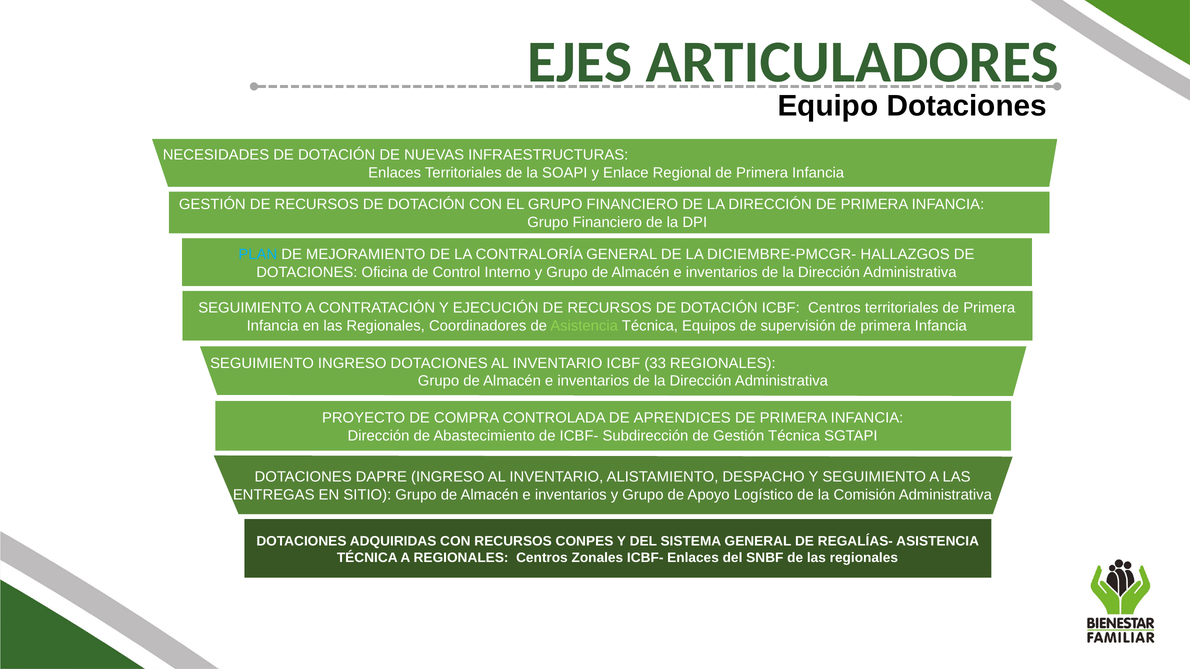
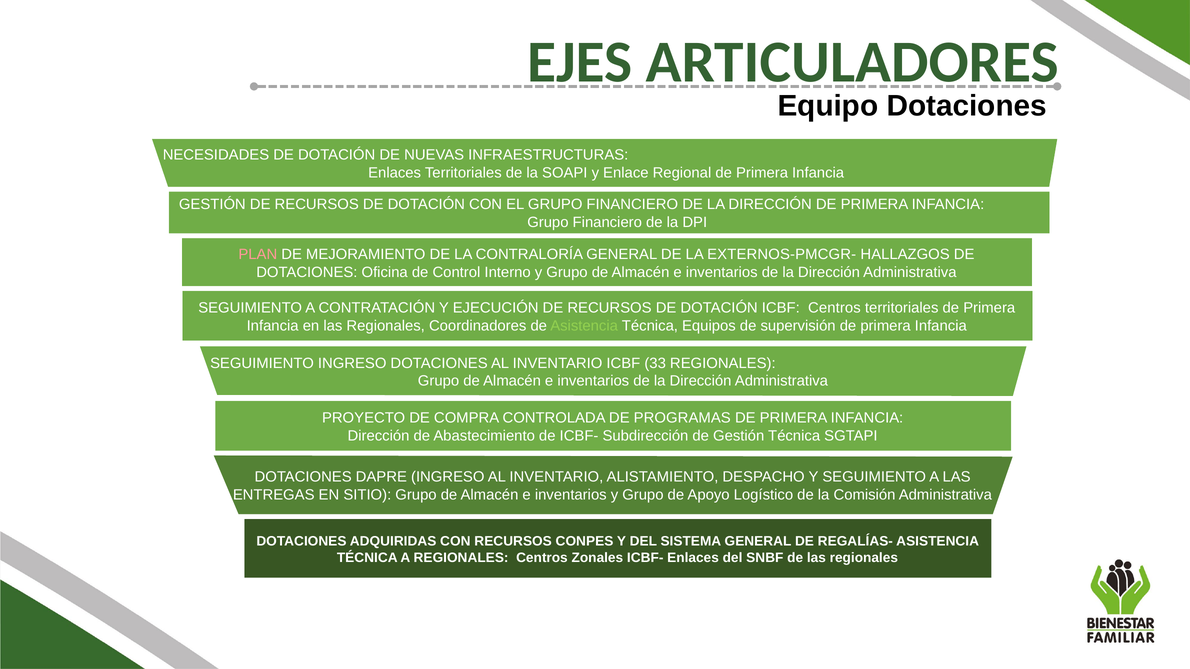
PLAN colour: light blue -> pink
DICIEMBRE-PMCGR-: DICIEMBRE-PMCGR- -> EXTERNOS-PMCGR-
APRENDICES: APRENDICES -> PROGRAMAS
